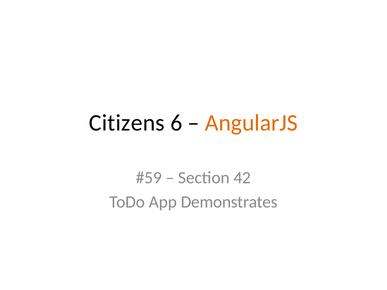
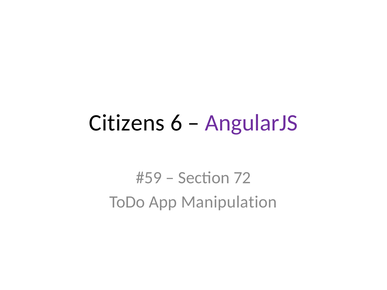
AngularJS colour: orange -> purple
42: 42 -> 72
Demonstrates: Demonstrates -> Manipulation
